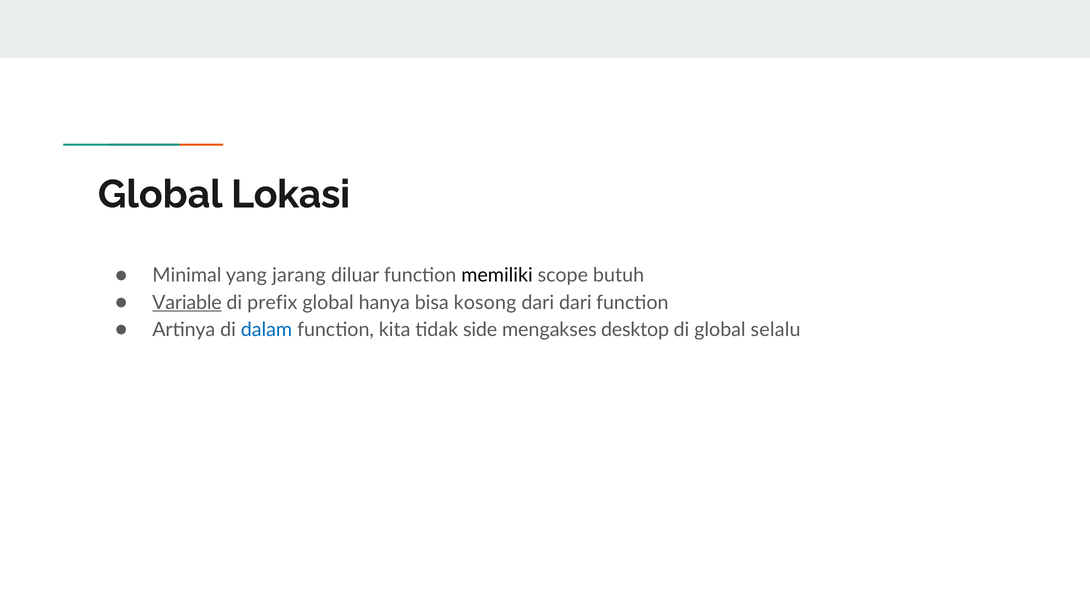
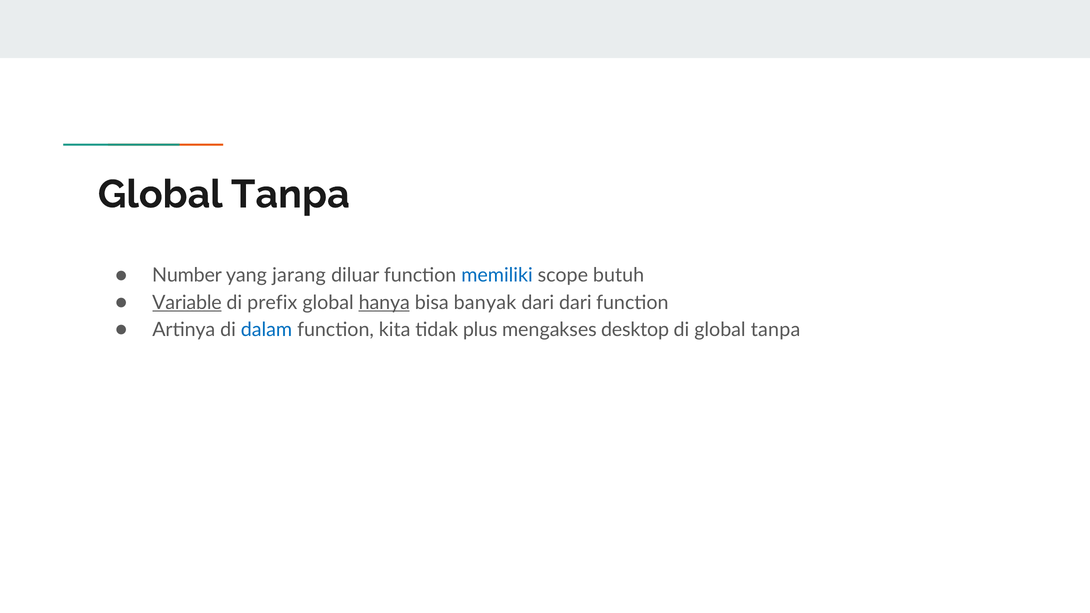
Lokasi at (291, 194): Lokasi -> Tanpa
Minimal: Minimal -> Number
memiliki colour: black -> blue
hanya underline: none -> present
kosong: kosong -> banyak
side: side -> plus
di global selalu: selalu -> tanpa
